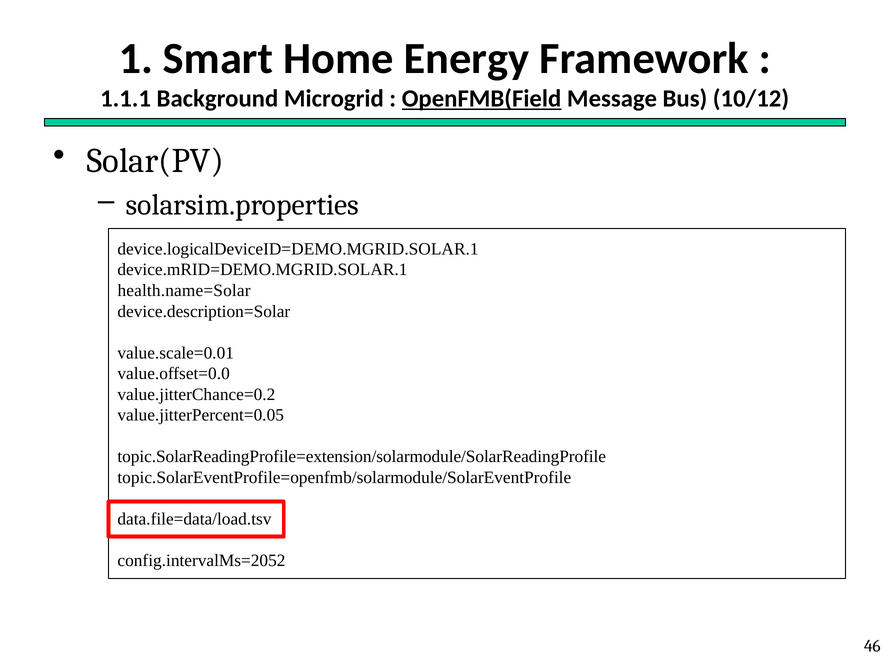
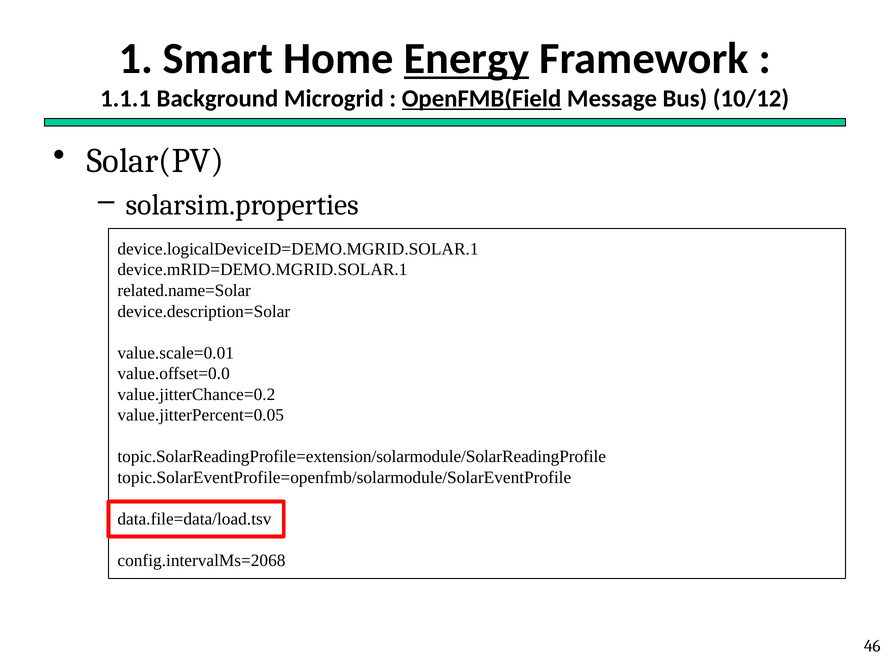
Energy underline: none -> present
health.name=Solar: health.name=Solar -> related.name=Solar
config.intervalMs=2052: config.intervalMs=2052 -> config.intervalMs=2068
